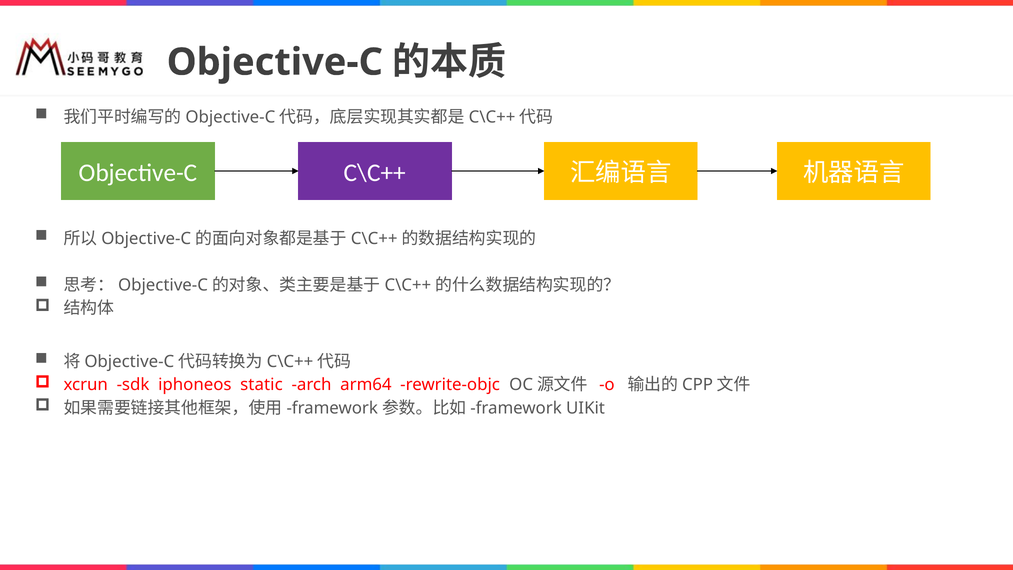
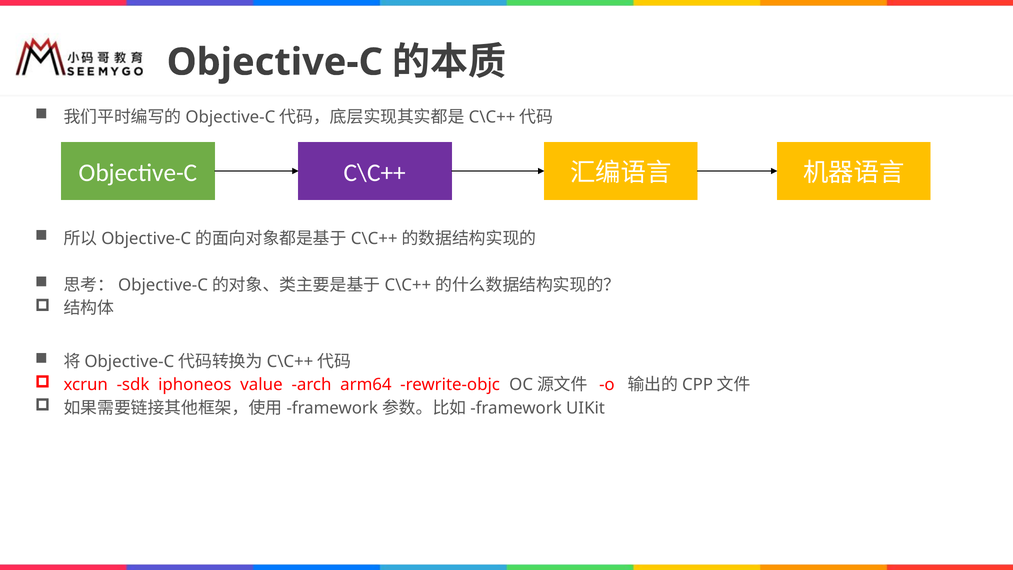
static: static -> value
